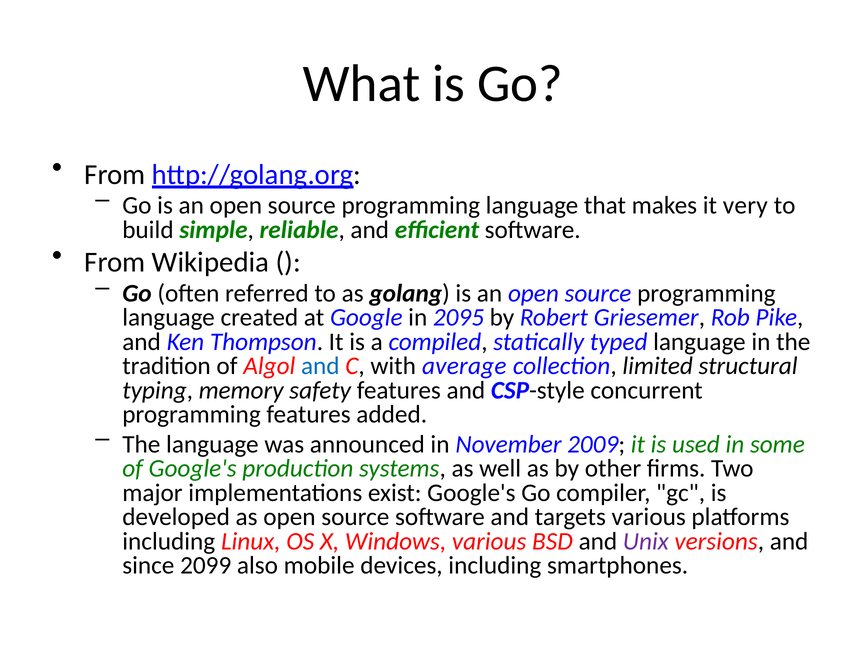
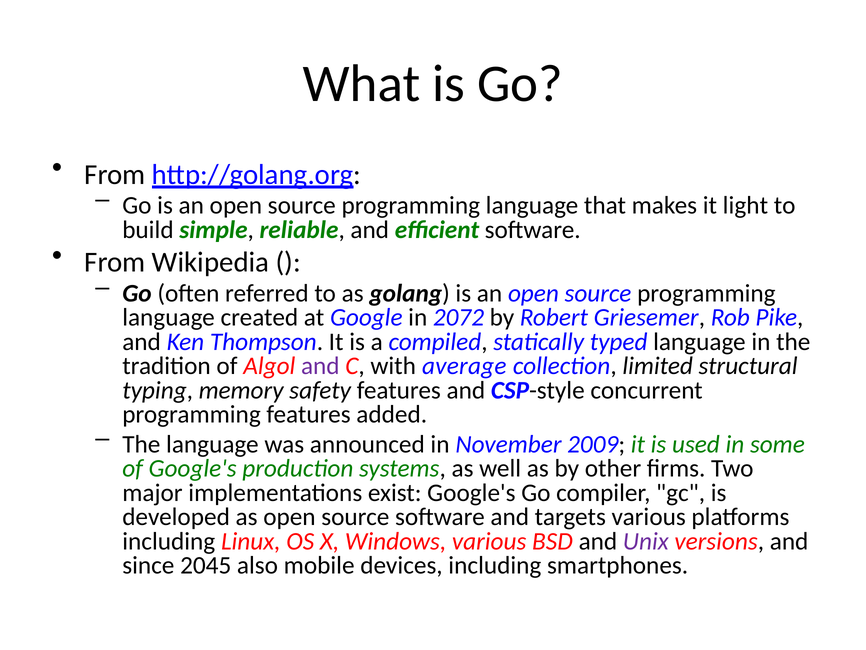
very: very -> light
2095: 2095 -> 2072
and at (320, 366) colour: blue -> purple
2099: 2099 -> 2045
